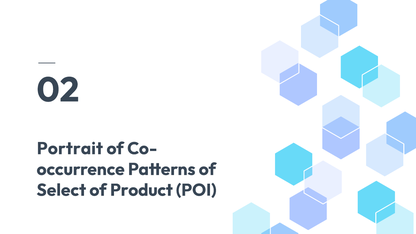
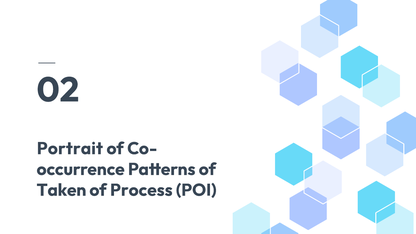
Select: Select -> Taken
Product: Product -> Process
